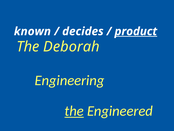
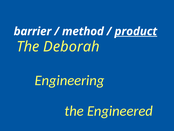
known: known -> barrier
decides: decides -> method
the at (74, 111) underline: present -> none
